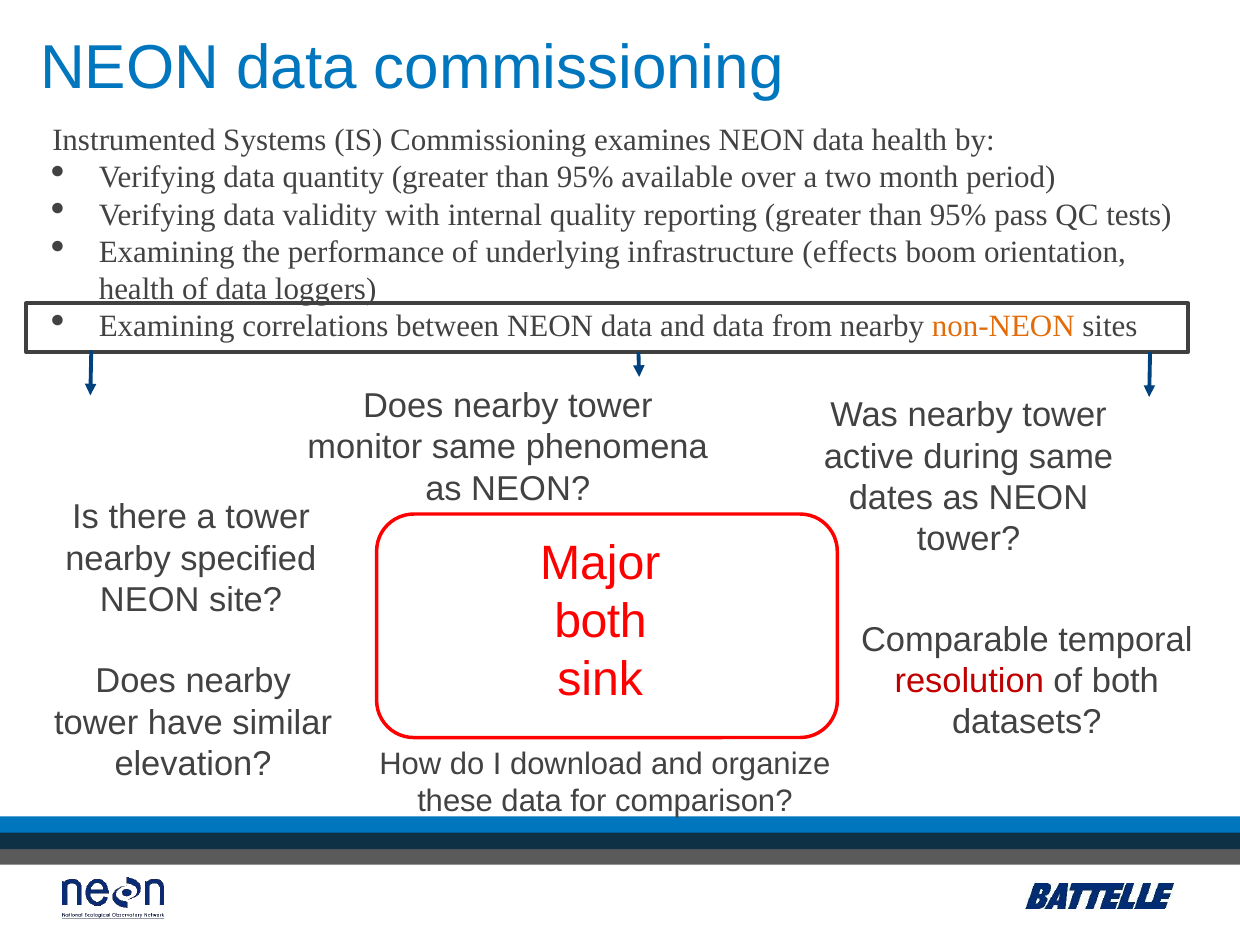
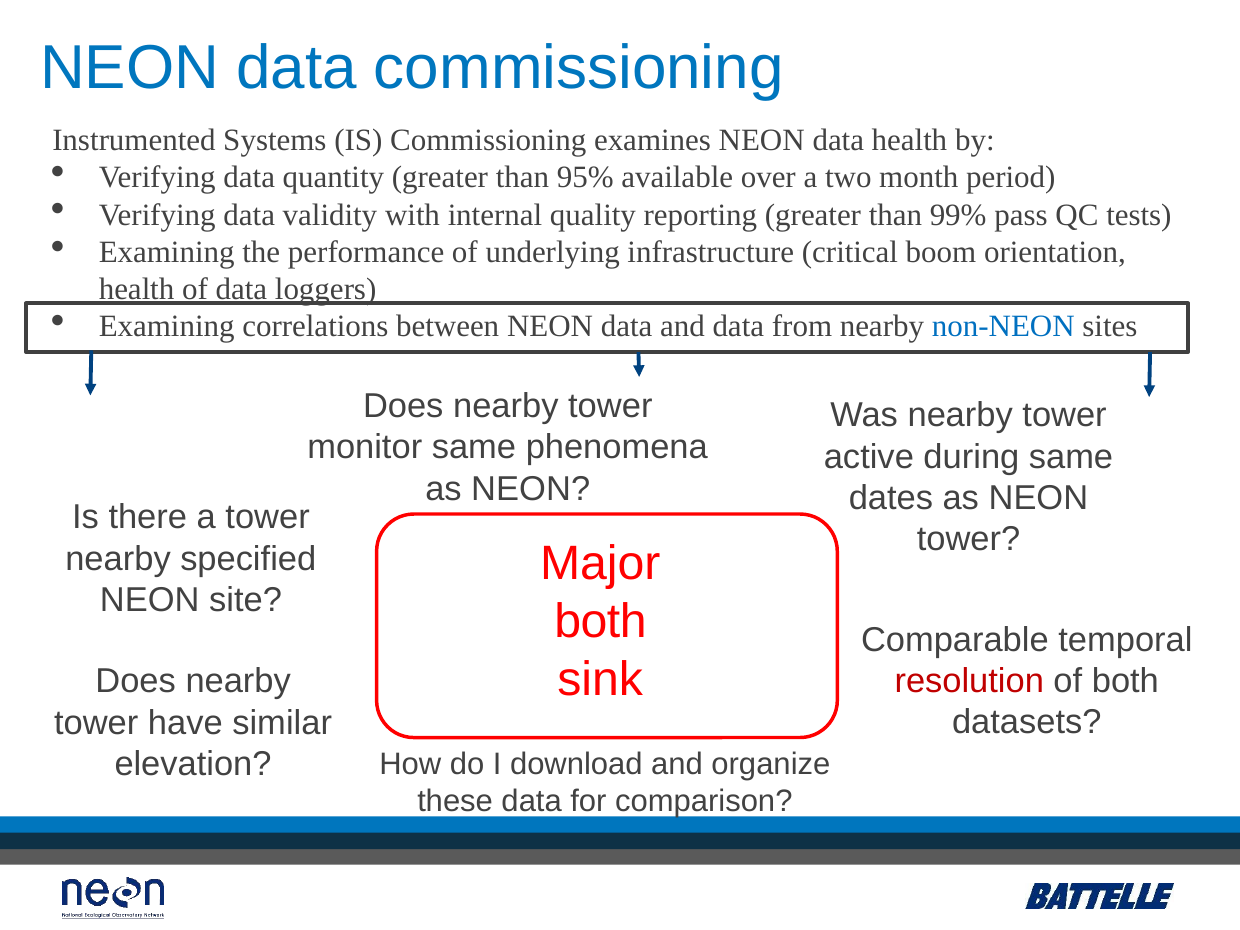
reporting greater than 95%: 95% -> 99%
effects: effects -> critical
non-NEON colour: orange -> blue
